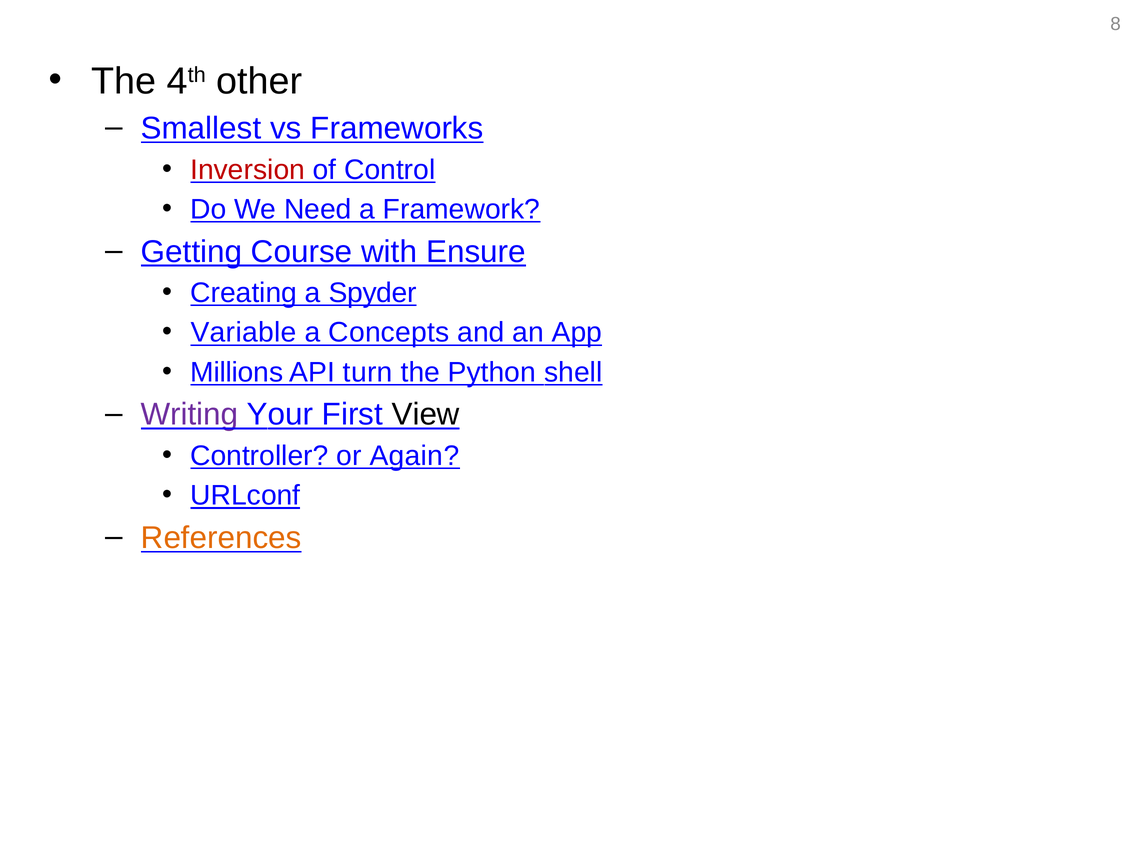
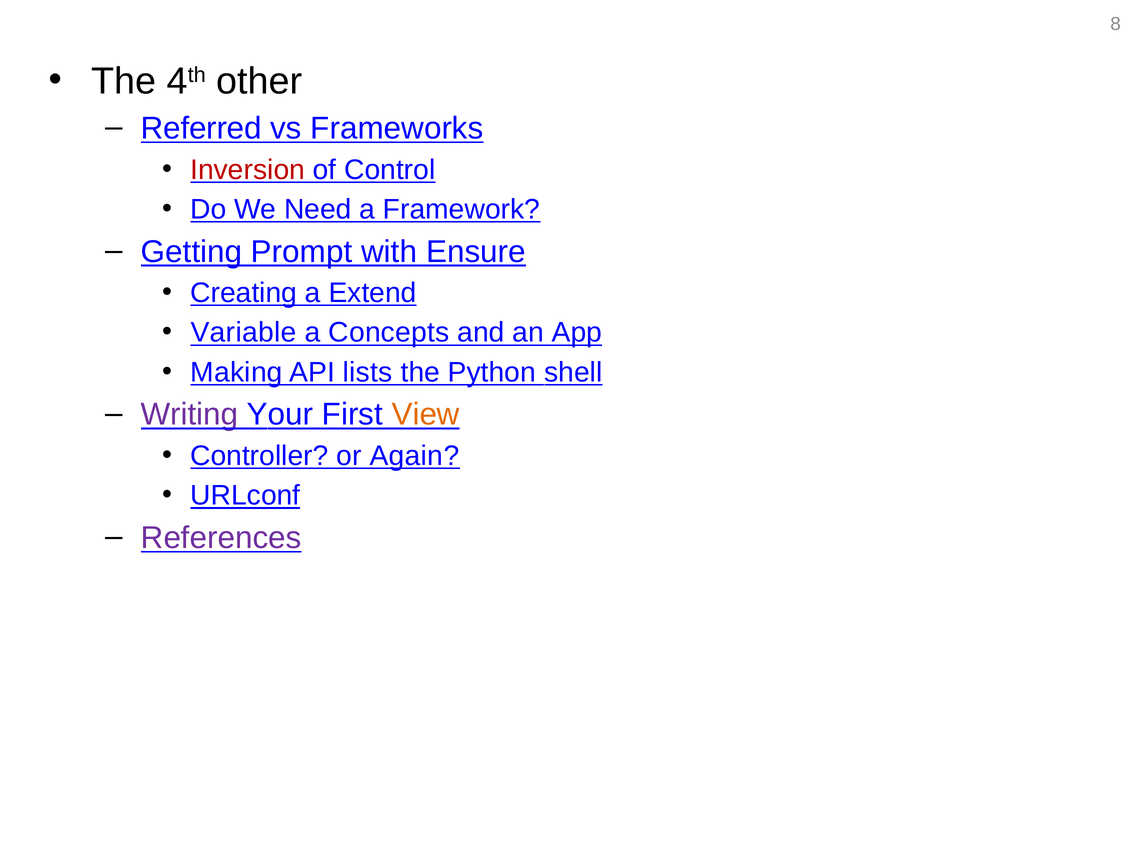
Smallest: Smallest -> Referred
Course: Course -> Prompt
Spyder: Spyder -> Extend
Millions: Millions -> Making
turn: turn -> lists
View colour: black -> orange
References colour: orange -> purple
